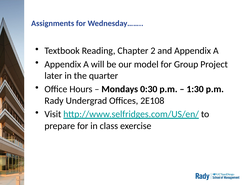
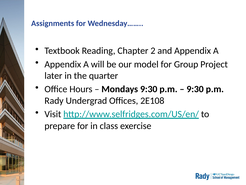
Mondays 0:30: 0:30 -> 9:30
1:30 at (195, 89): 1:30 -> 9:30
